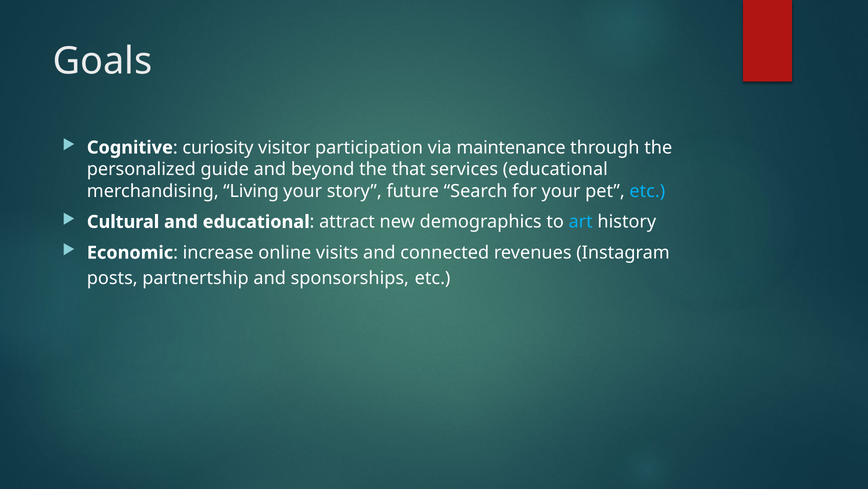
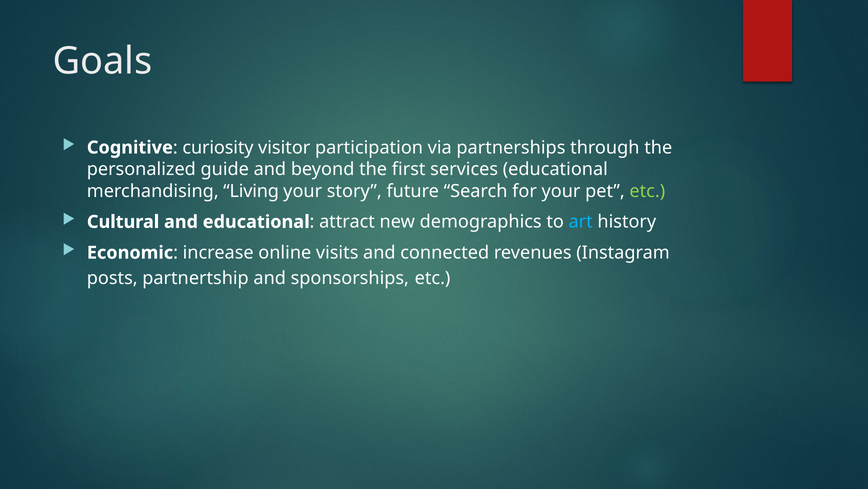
maintenance: maintenance -> partnerships
that: that -> first
etc at (647, 191) colour: light blue -> light green
